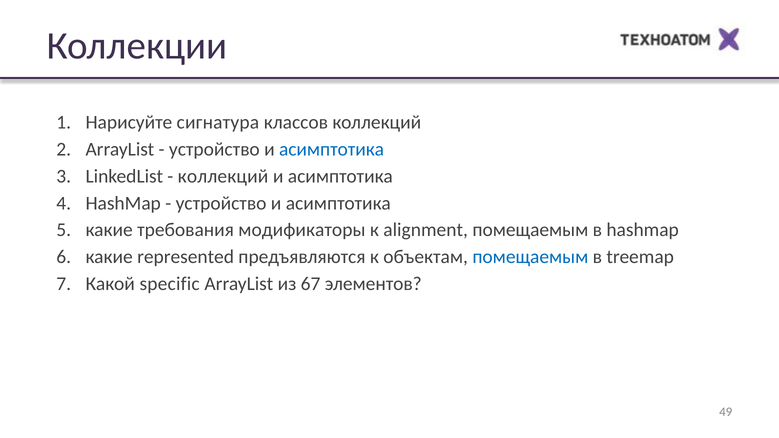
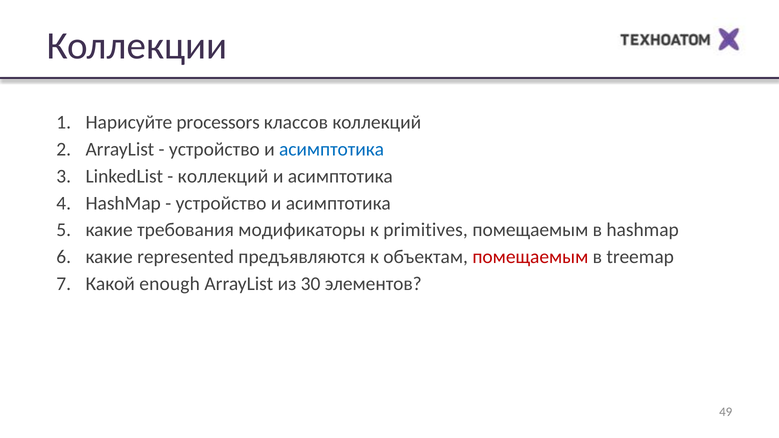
сигнатура: сигнатура -> processors
alignment: alignment -> primitives
помещаемым at (530, 257) colour: blue -> red
specific: specific -> enough
67: 67 -> 30
